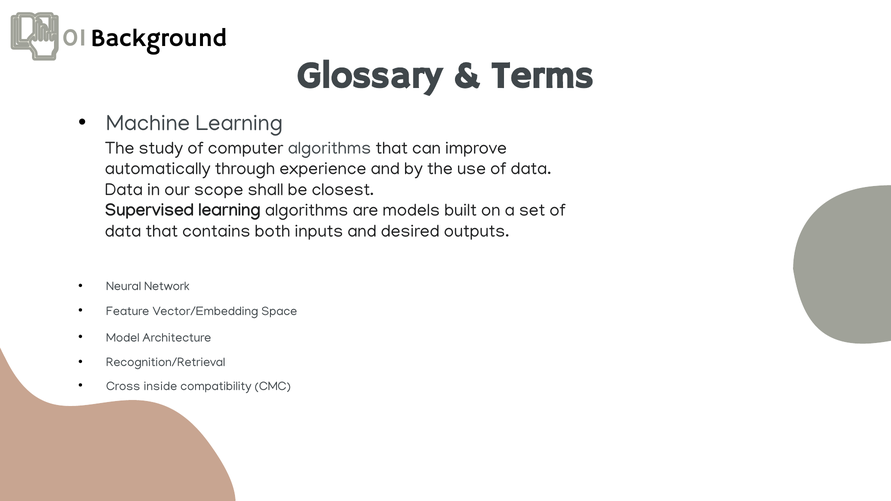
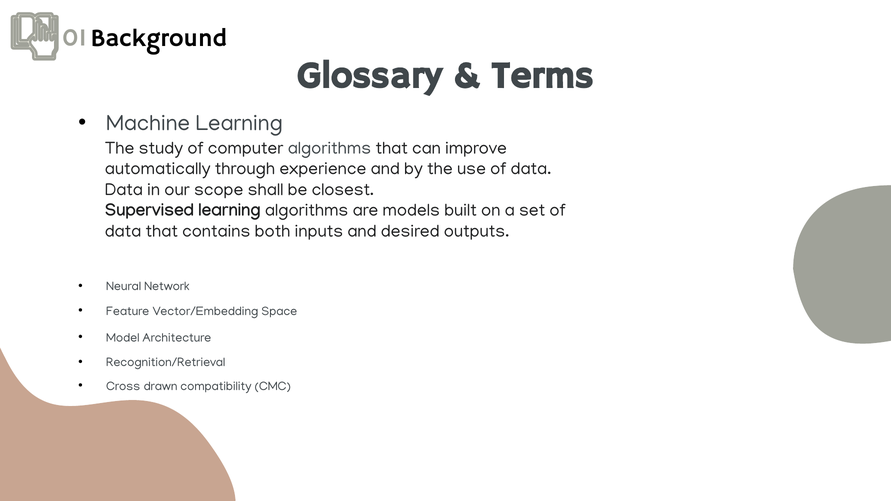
inside: inside -> drawn
